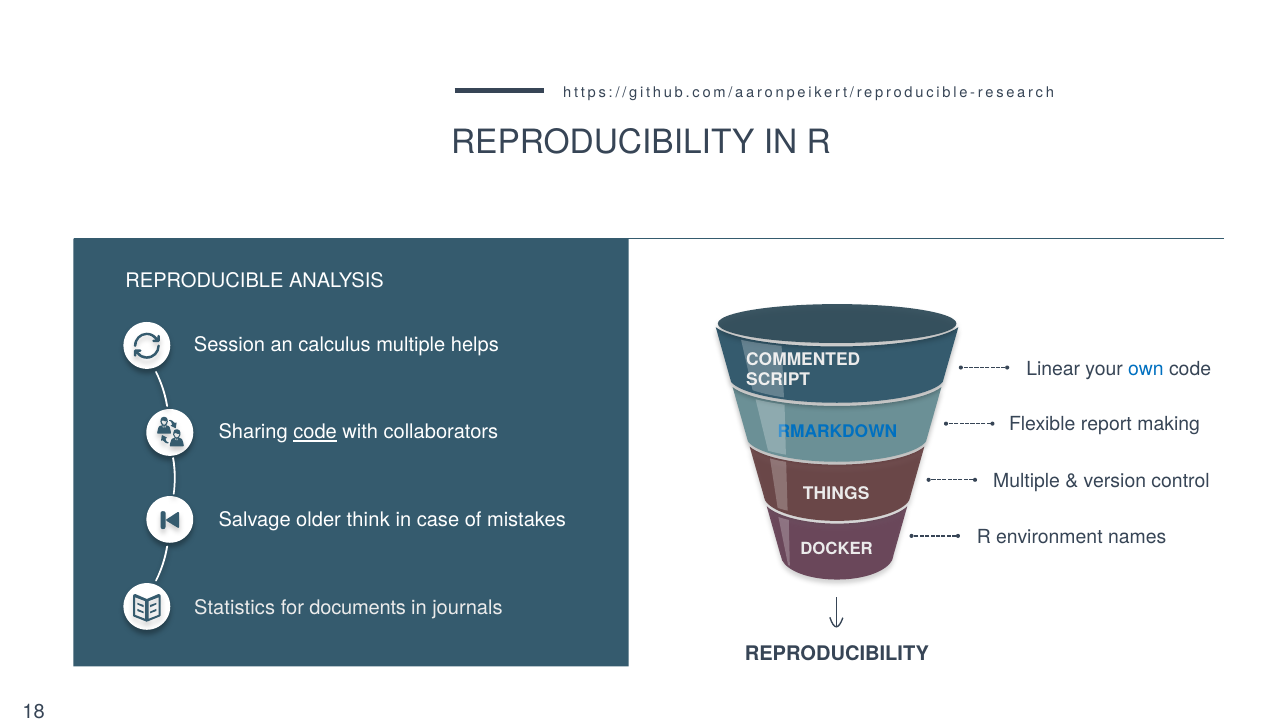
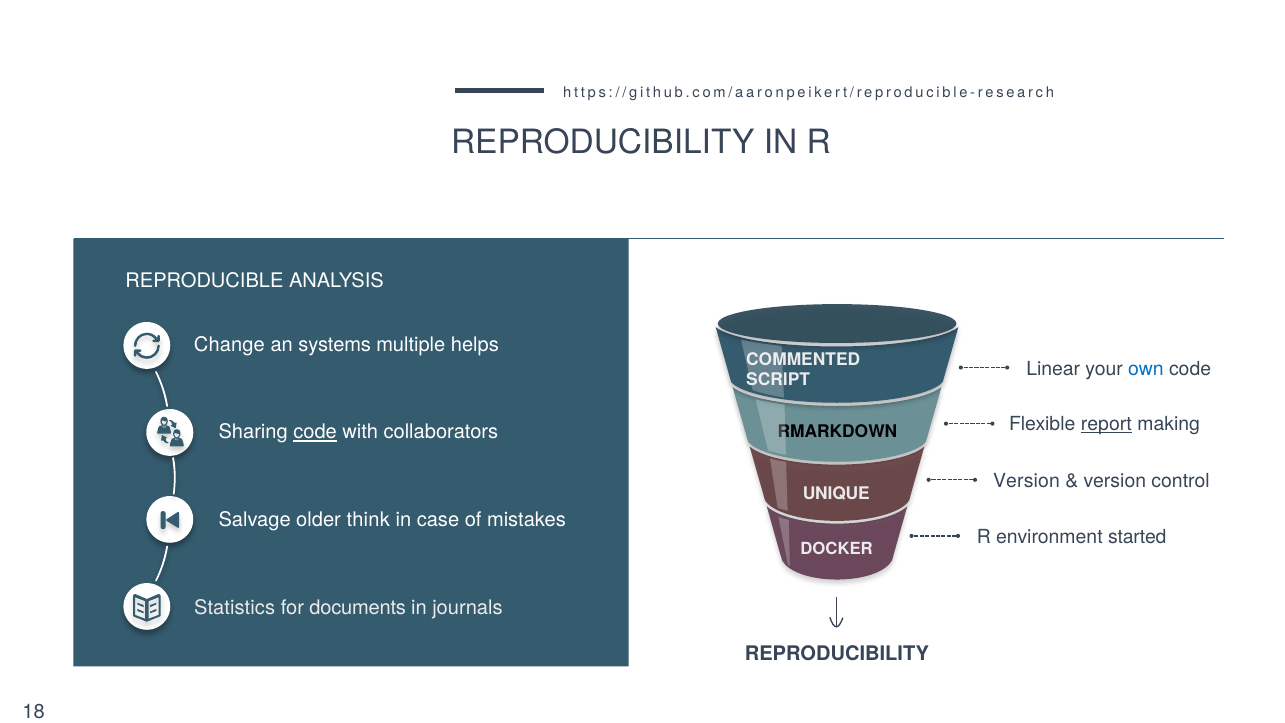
Session: Session -> Change
calculus: calculus -> systems
report underline: none -> present
RMARKDOWN colour: blue -> black
Multiple at (1027, 481): Multiple -> Version
THINGS: THINGS -> UNIQUE
names: names -> started
